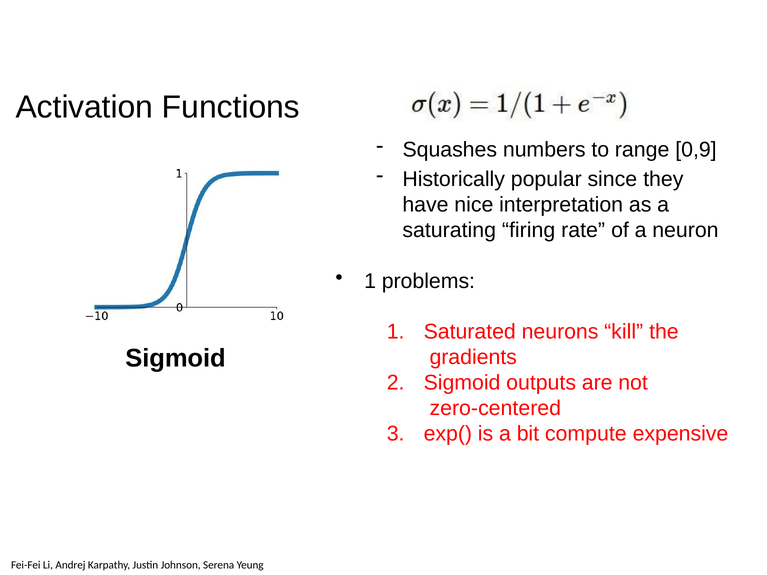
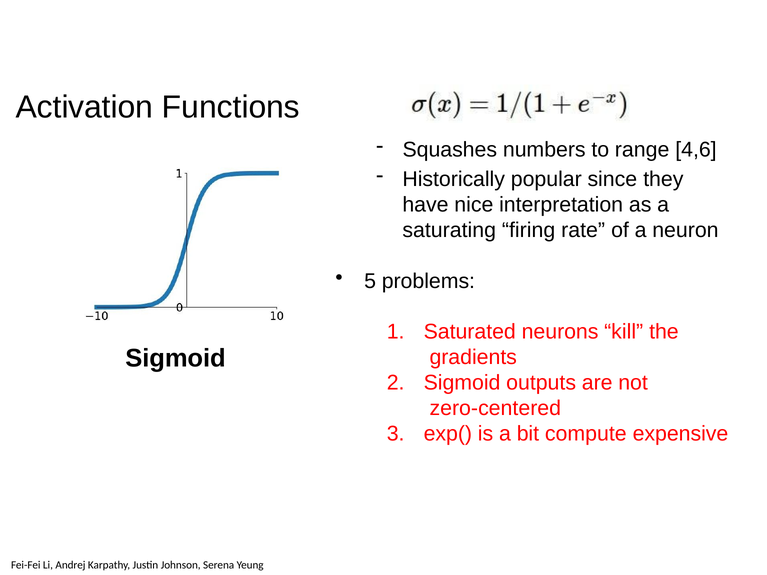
0,9: 0,9 -> 4,6
1 at (370, 281): 1 -> 5
